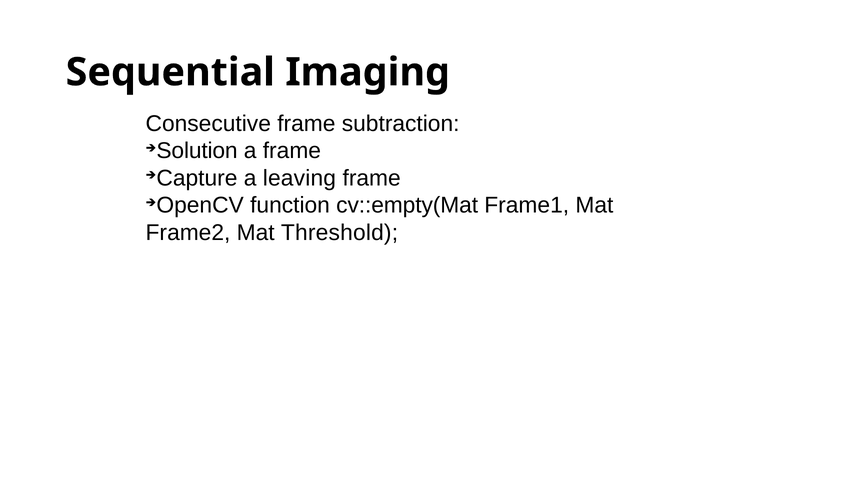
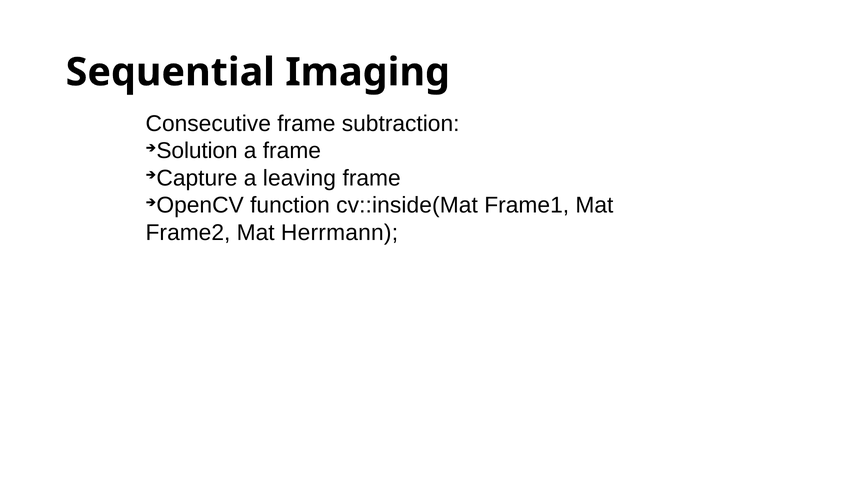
cv::empty(Mat: cv::empty(Mat -> cv::inside(Mat
Threshold: Threshold -> Herrmann
